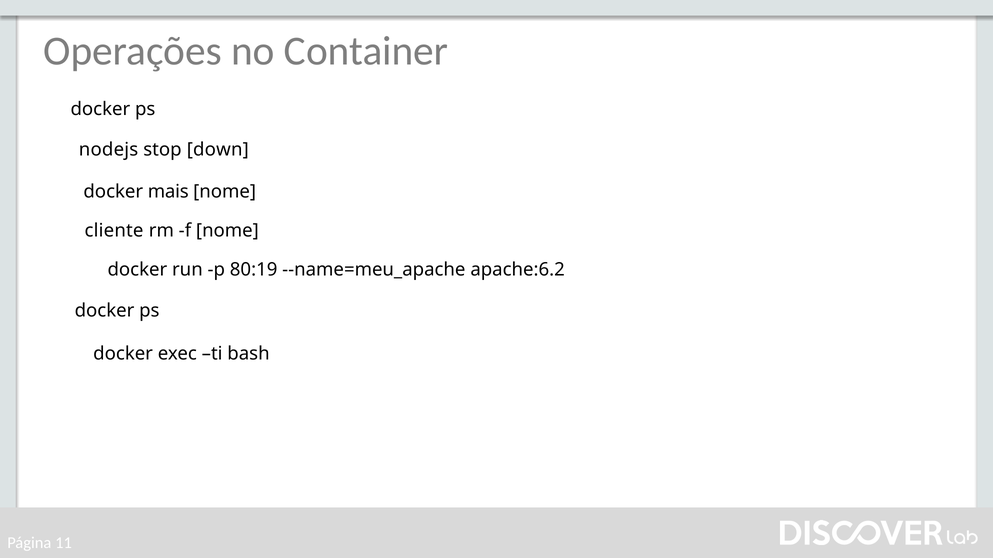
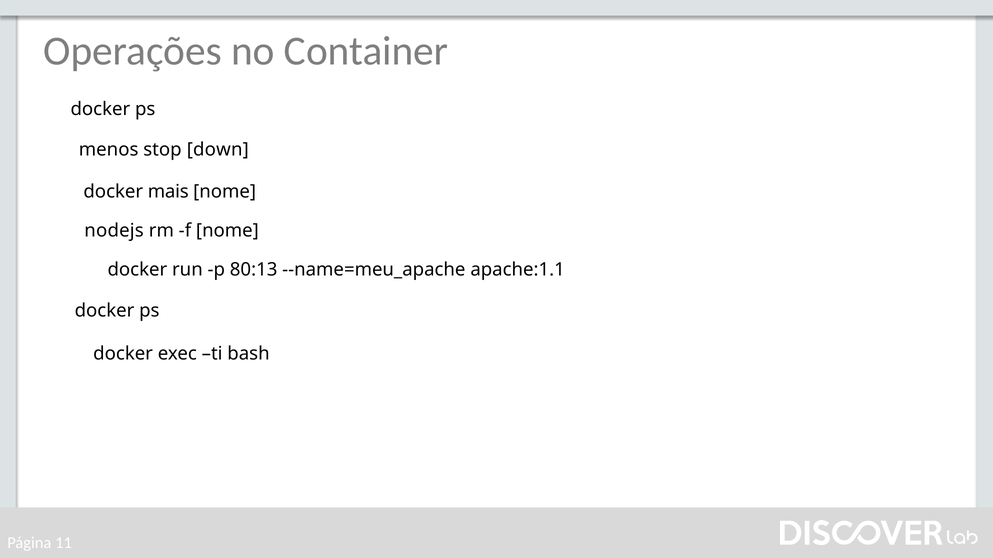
nodejs: nodejs -> menos
cliente: cliente -> nodejs
80:19: 80:19 -> 80:13
apache:6.2: apache:6.2 -> apache:1.1
